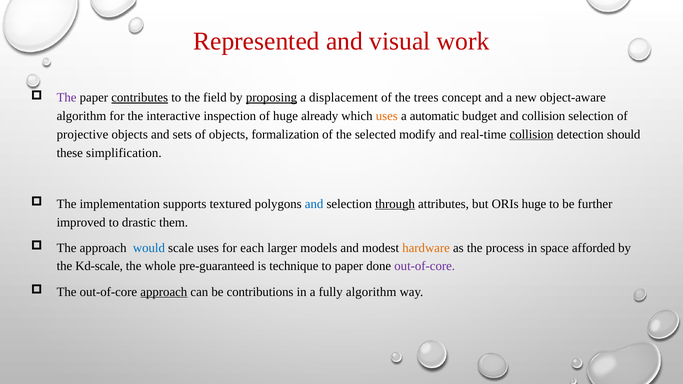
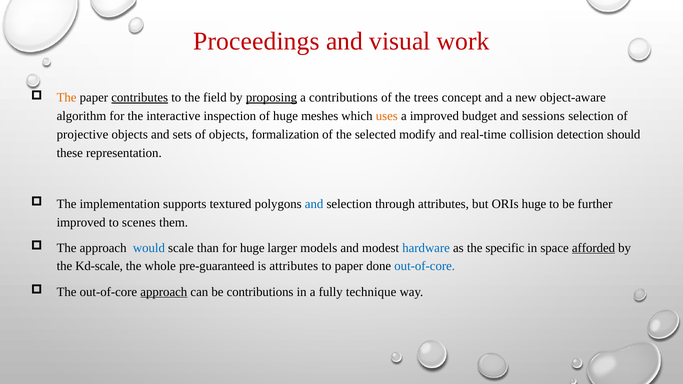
Represented: Represented -> Proceedings
The at (67, 98) colour: purple -> orange
a displacement: displacement -> contributions
already: already -> meshes
a automatic: automatic -> improved
and collision: collision -> sessions
collision at (532, 134) underline: present -> none
simplification: simplification -> representation
through underline: present -> none
drastic: drastic -> scenes
scale uses: uses -> than
for each: each -> huge
hardware colour: orange -> blue
process: process -> specific
afforded underline: none -> present
is technique: technique -> attributes
out-of-core at (425, 266) colour: purple -> blue
fully algorithm: algorithm -> technique
